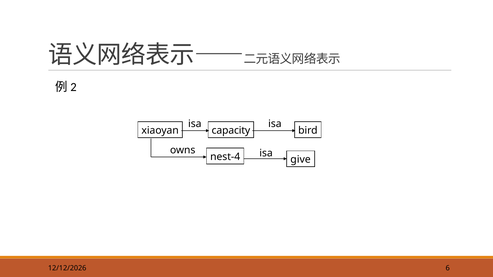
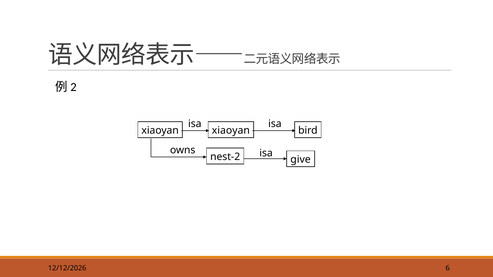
capacity at (231, 131): capacity -> xiaoyan
nest-4: nest-4 -> nest-2
